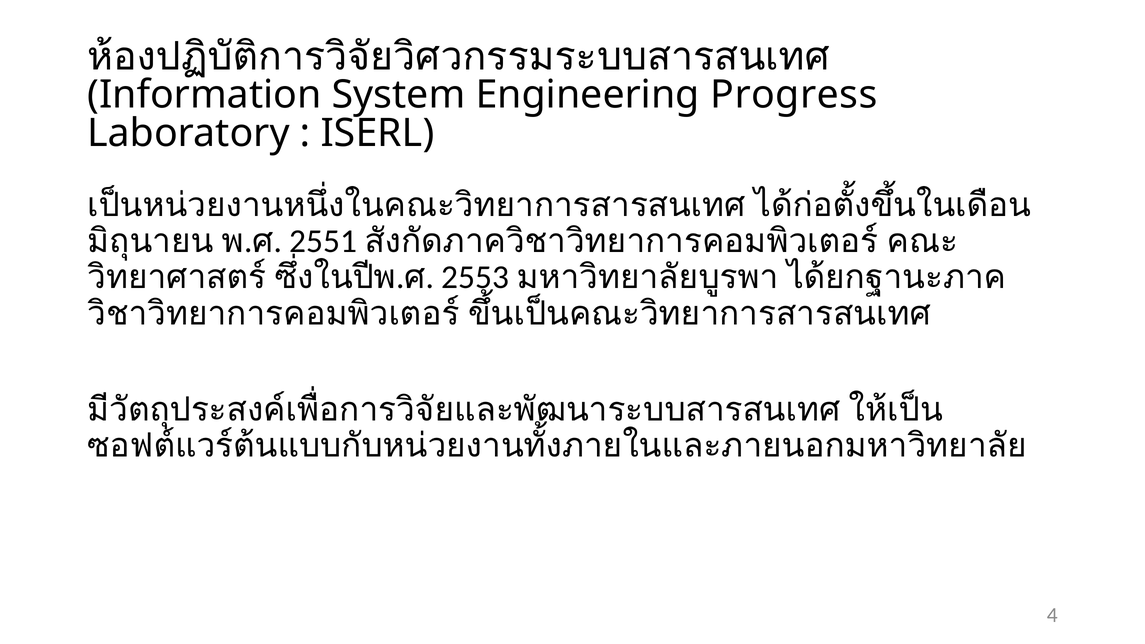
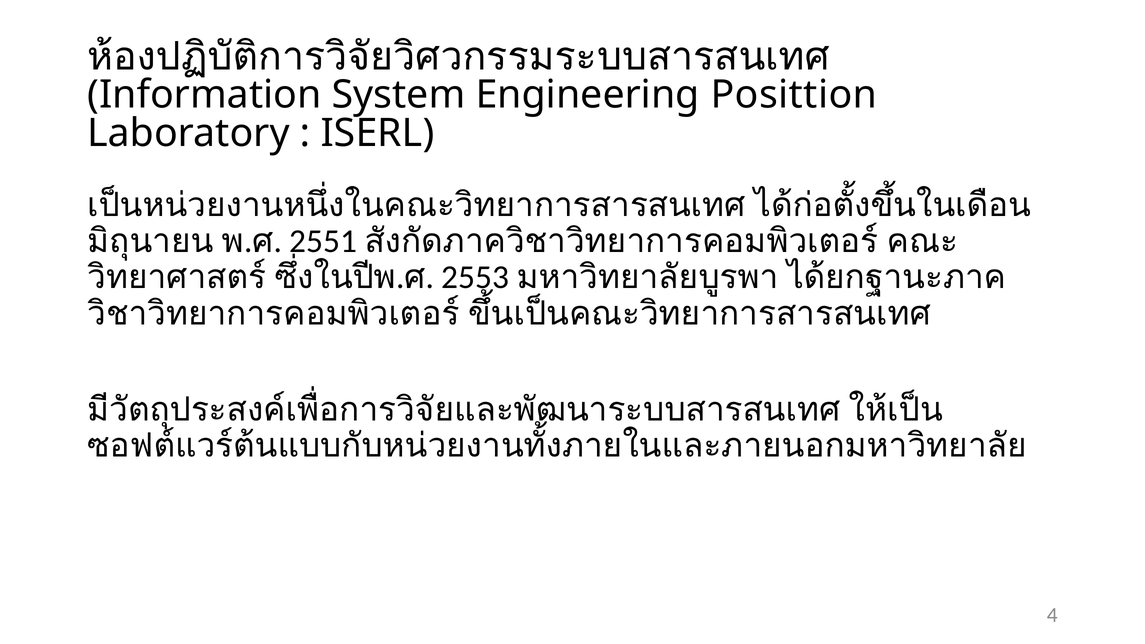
Progress: Progress -> Posittion
